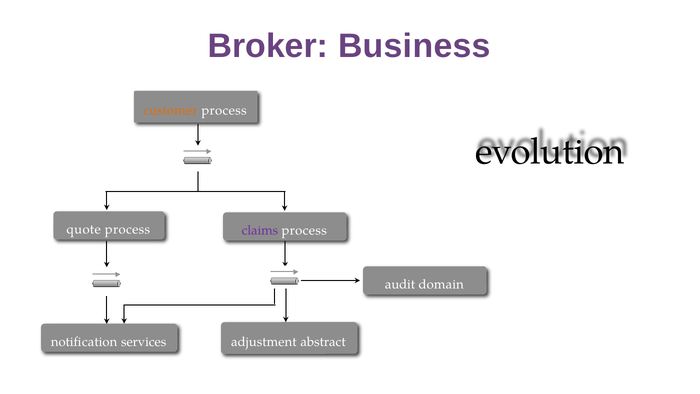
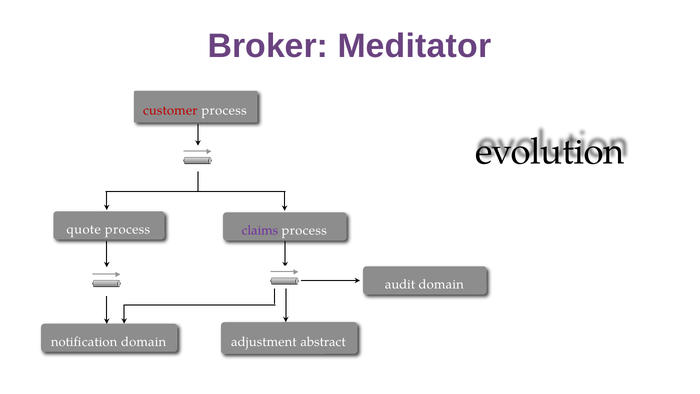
Business: Business -> Meditator
customer colour: orange -> red
notification services: services -> domain
